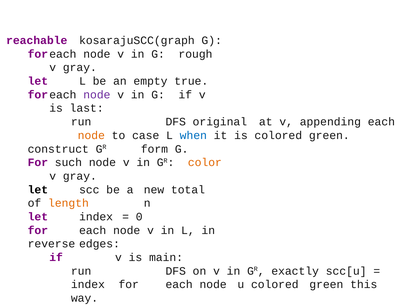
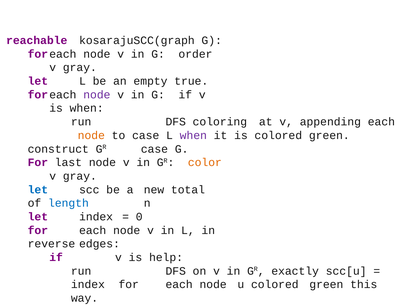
rough: rough -> order
is last: last -> when
original: original -> coloring
when at (193, 135) colour: blue -> purple
GR form: form -> case
such: such -> last
let at (38, 190) colour: black -> blue
length colour: orange -> blue
main: main -> help
